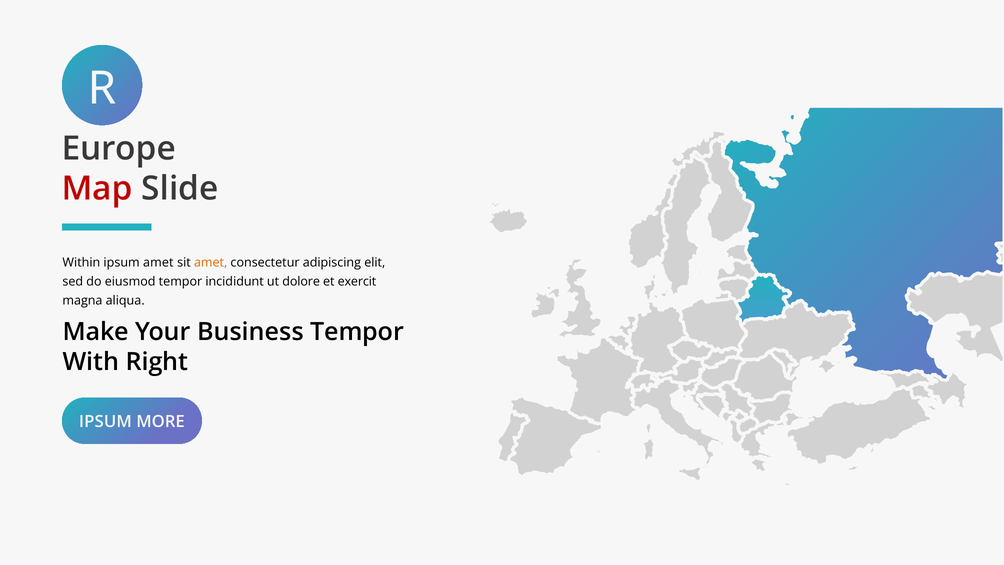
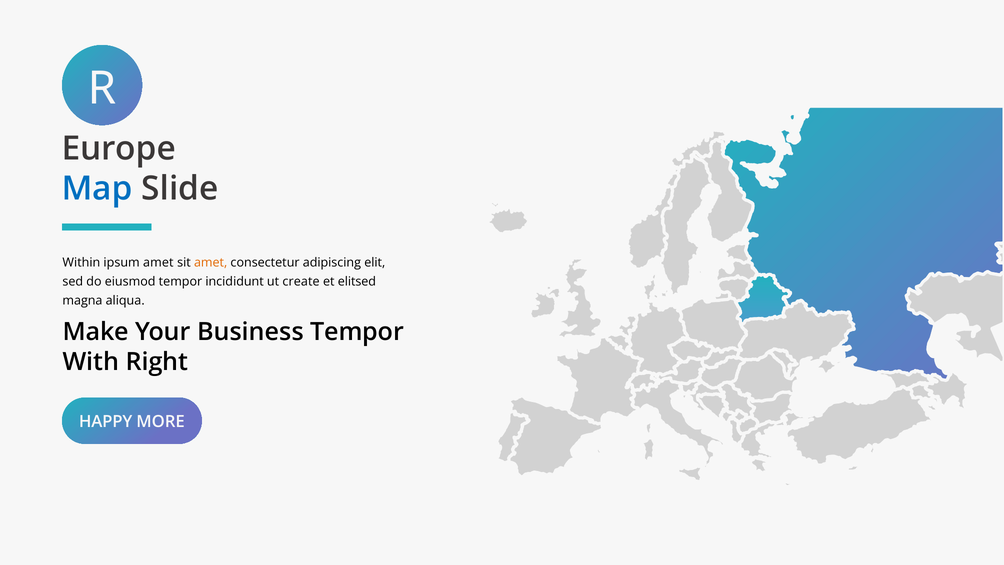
Map colour: red -> blue
dolore: dolore -> create
exercit: exercit -> elitsed
IPSUM at (105, 422): IPSUM -> HAPPY
